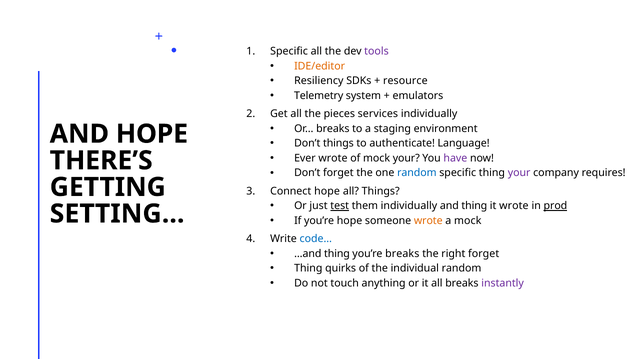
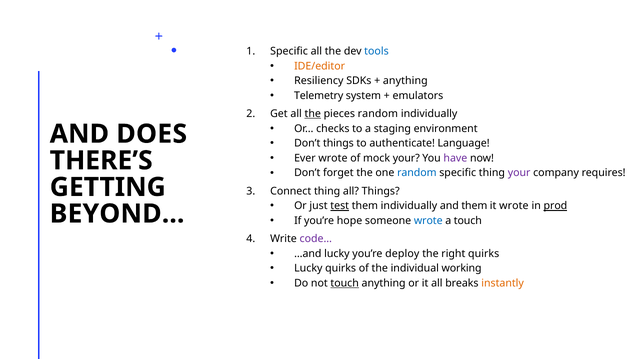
tools colour: purple -> blue
resource at (405, 81): resource -> anything
the at (313, 114) underline: none -> present
pieces services: services -> random
Or… breaks: breaks -> checks
AND HOPE: HOPE -> DOES
Connect hope: hope -> thing
and thing: thing -> them
SETTING…: SETTING… -> BEYOND…
wrote at (428, 220) colour: orange -> blue
a mock: mock -> touch
code… colour: blue -> purple
…and thing: thing -> lucky
you’re breaks: breaks -> deploy
right forget: forget -> quirks
Thing at (308, 268): Thing -> Lucky
individual random: random -> working
touch at (345, 283) underline: none -> present
instantly colour: purple -> orange
